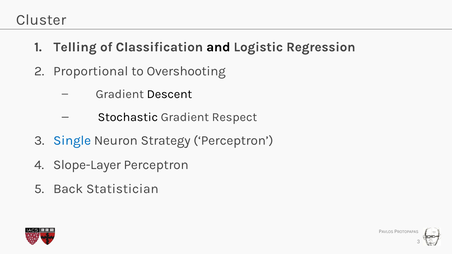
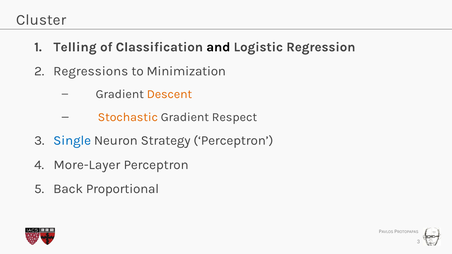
Proportional: Proportional -> Regressions
Overshooting: Overshooting -> Minimization
Descent colour: black -> orange
Stochastic colour: black -> orange
Slope-Layer: Slope-Layer -> More-Layer
Statistician: Statistician -> Proportional
